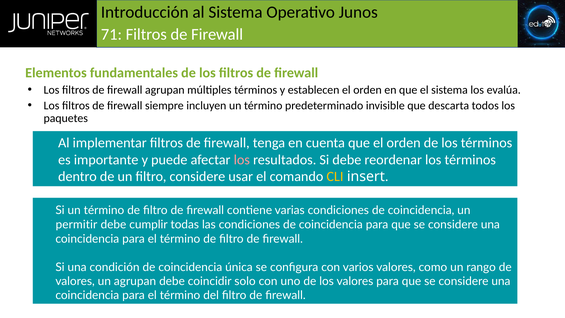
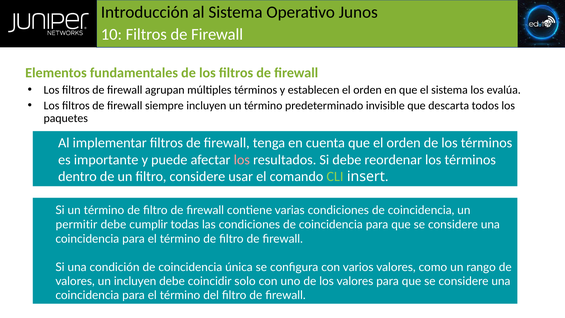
71: 71 -> 10
CLI colour: yellow -> light green
un agrupan: agrupan -> incluyen
